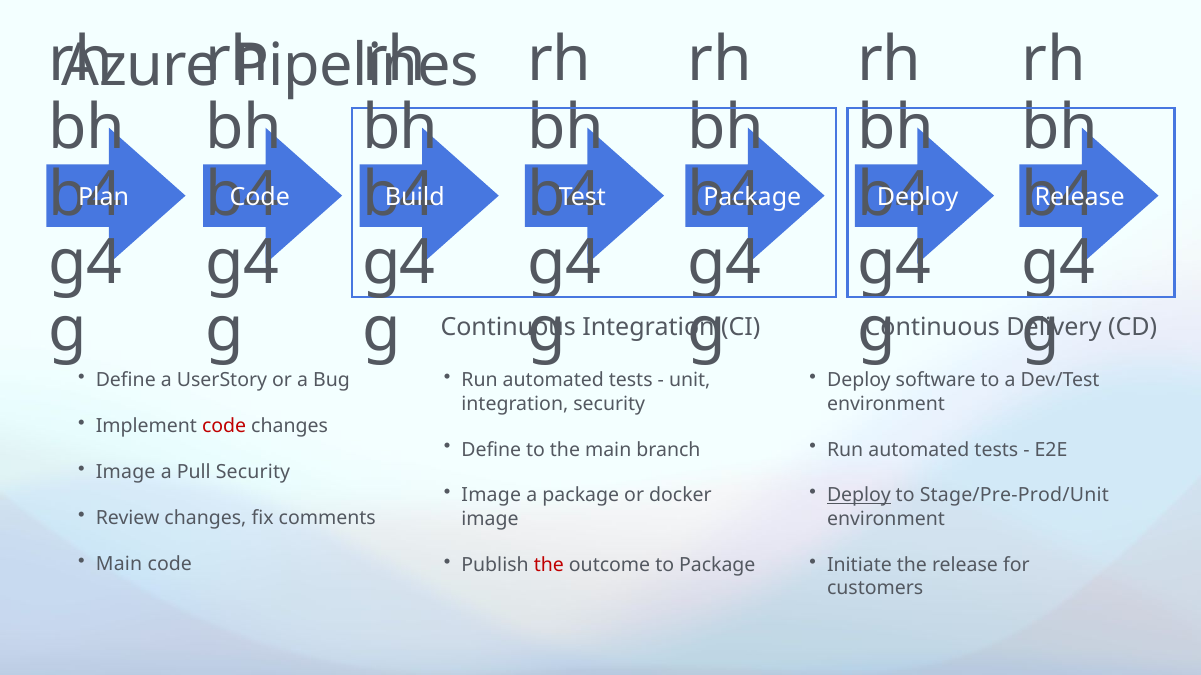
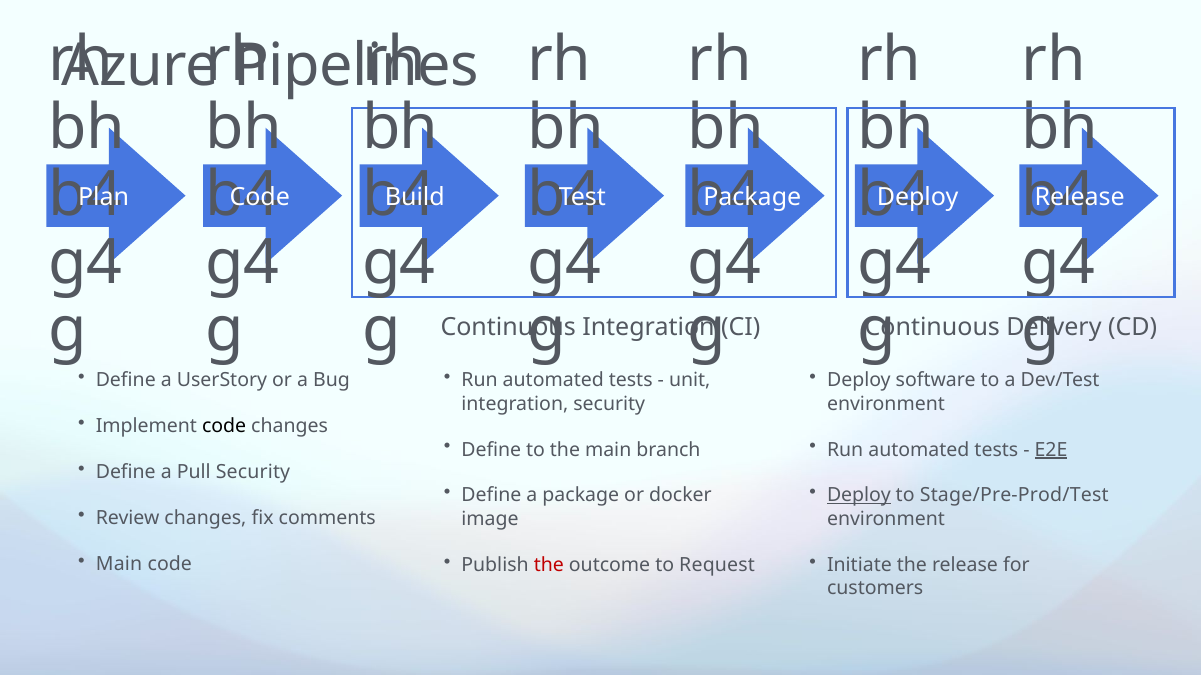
code at (224, 427) colour: red -> black
E2E underline: none -> present
Image at (126, 472): Image -> Define
Image at (491, 496): Image -> Define
Stage/Pre-Prod/Unit: Stage/Pre-Prod/Unit -> Stage/Pre-Prod/Test
to Package: Package -> Request
